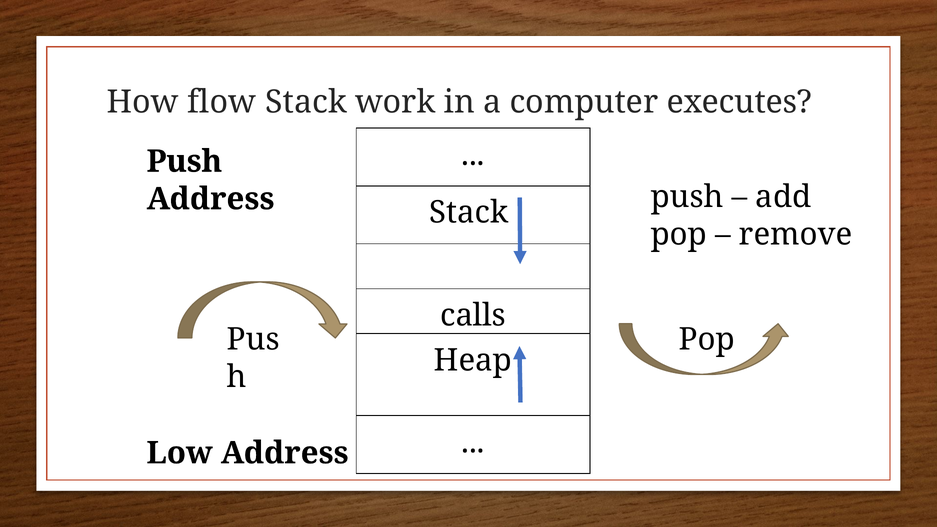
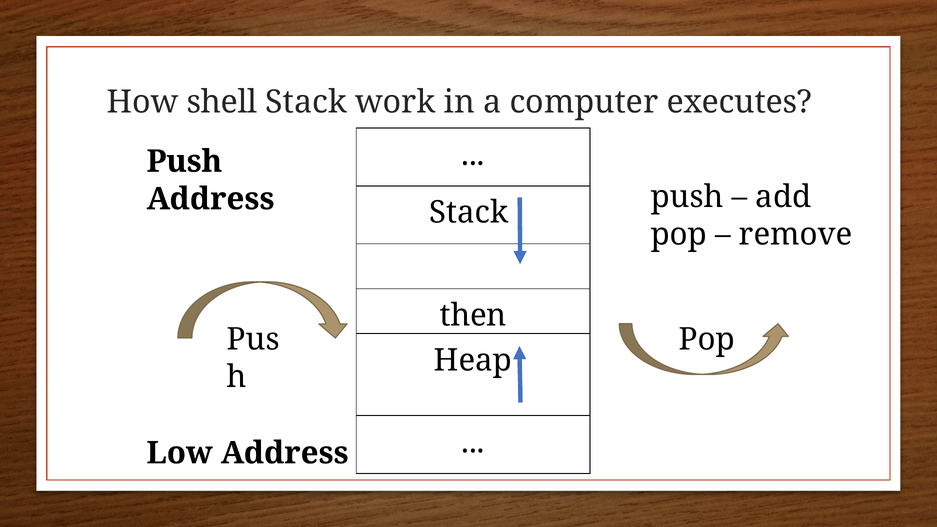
flow: flow -> shell
calls: calls -> then
